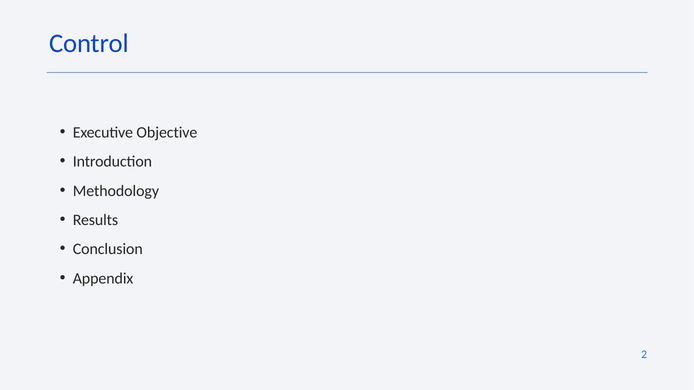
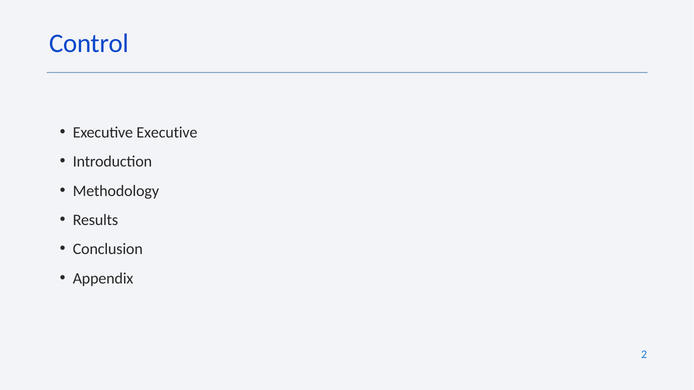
Executive Objective: Objective -> Executive
